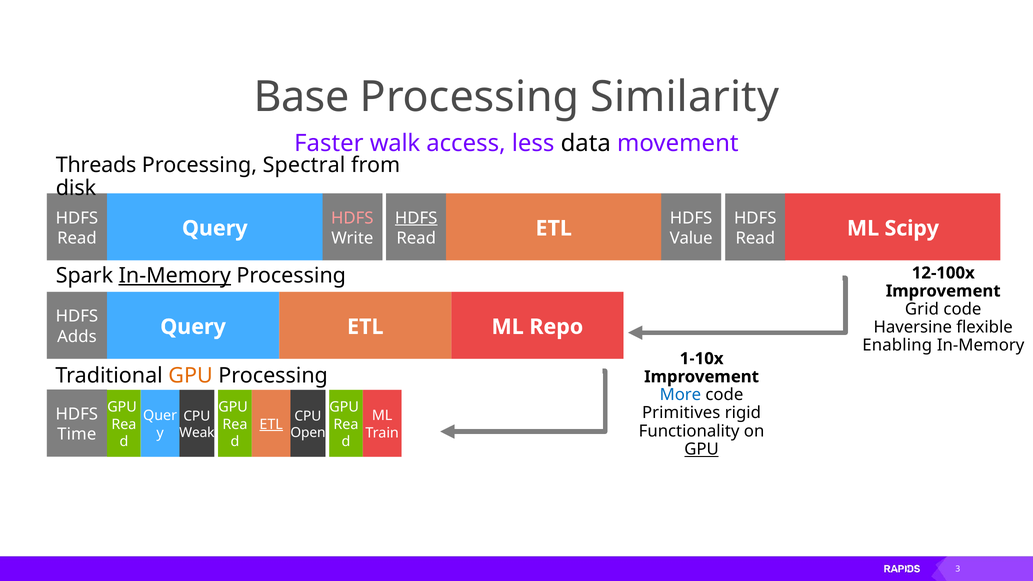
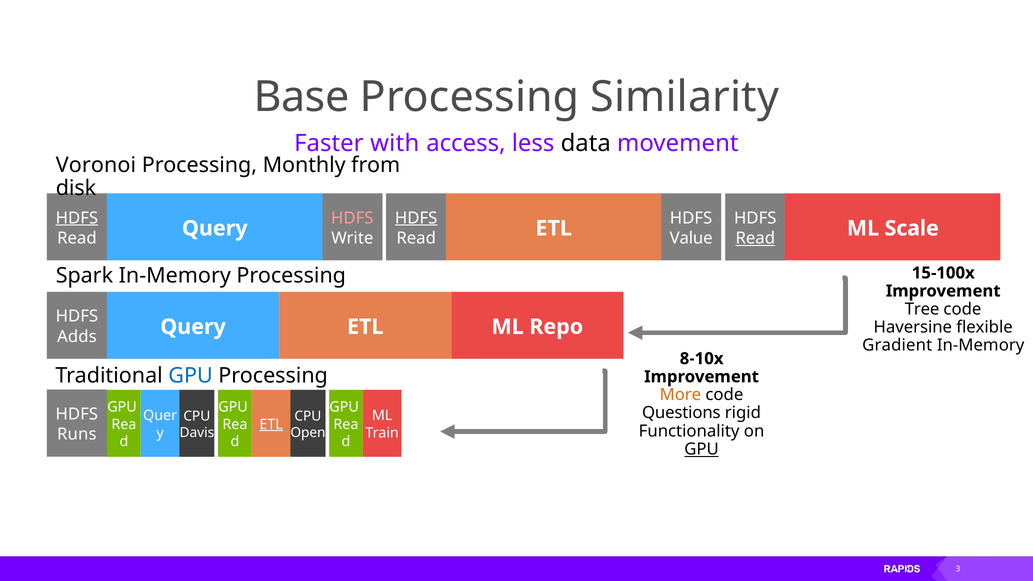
walk: walk -> with
Threads: Threads -> Voronoi
Spectral: Spectral -> Monthly
HDFS at (77, 218) underline: none -> present
Scipy: Scipy -> Scale
Read at (755, 238) underline: none -> present
In-Memory at (175, 276) underline: present -> none
12-100x: 12-100x -> 15-100x
Grid: Grid -> Tree
Enabling: Enabling -> Gradient
1-10x: 1-10x -> 8-10x
GPU at (191, 376) colour: orange -> blue
More colour: blue -> orange
Primitives: Primitives -> Questions
Weak: Weak -> Davis
Time: Time -> Runs
